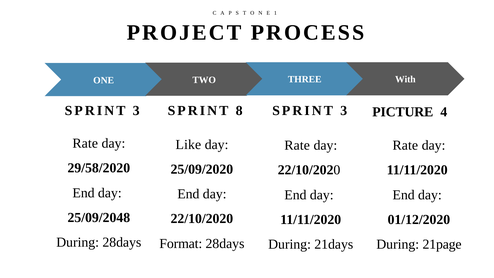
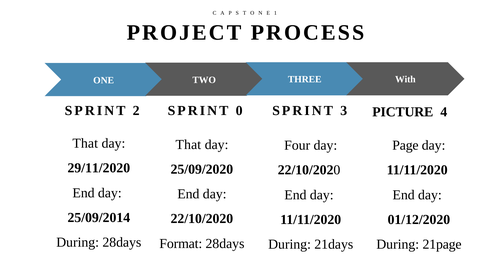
3 at (136, 111): 3 -> 2
8: 8 -> 0
Rate at (85, 143): Rate -> That
Like at (188, 145): Like -> That
Rate at (297, 145): Rate -> Four
Rate at (405, 145): Rate -> Page
29/58/2020: 29/58/2020 -> 29/11/2020
25/09/2048: 25/09/2048 -> 25/09/2014
